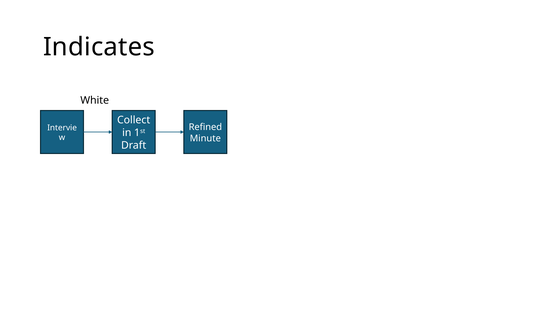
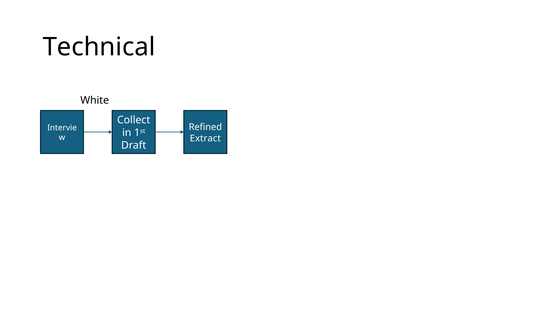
Indicates: Indicates -> Technical
Minute: Minute -> Extract
